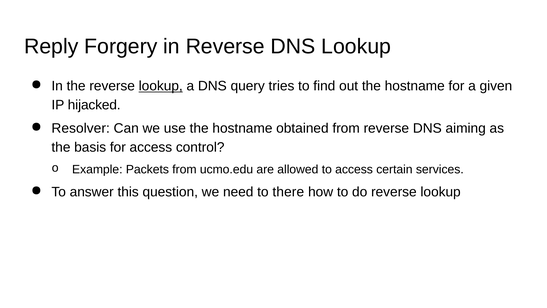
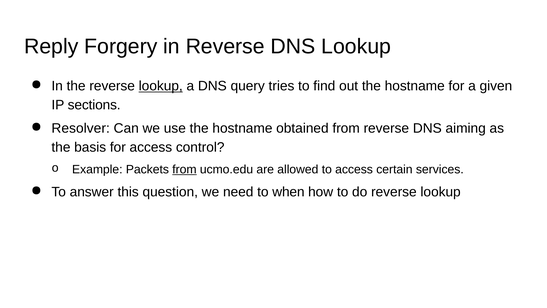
hijacked: hijacked -> sections
from at (184, 169) underline: none -> present
there: there -> when
